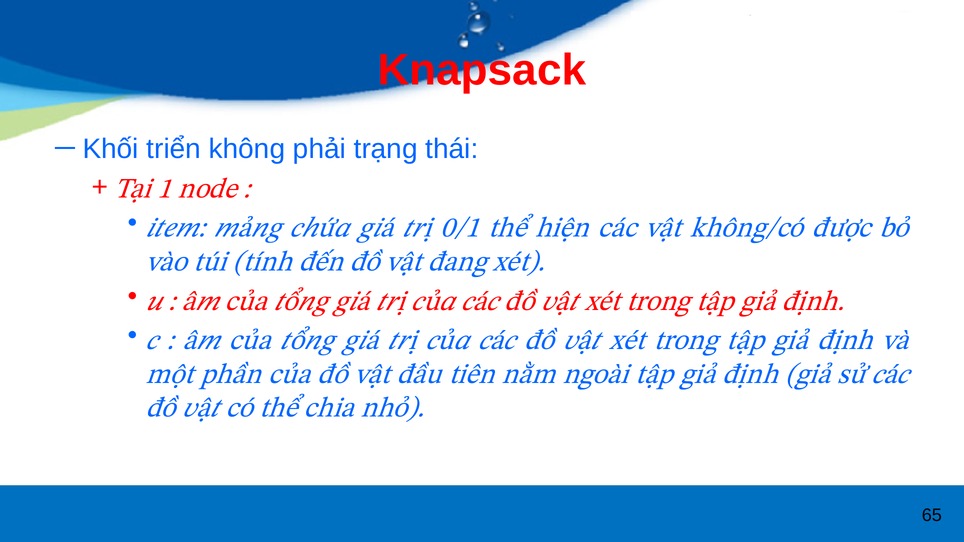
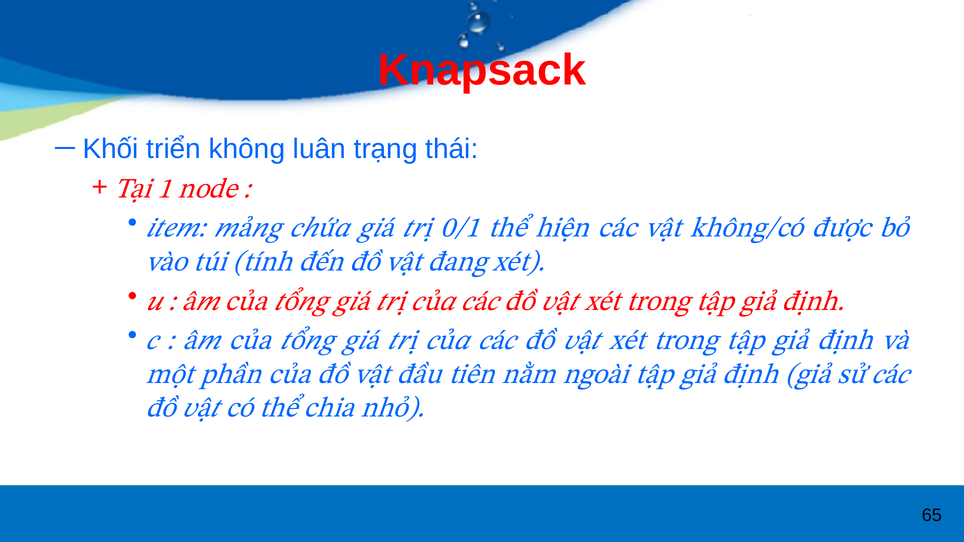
phải: phải -> luân
